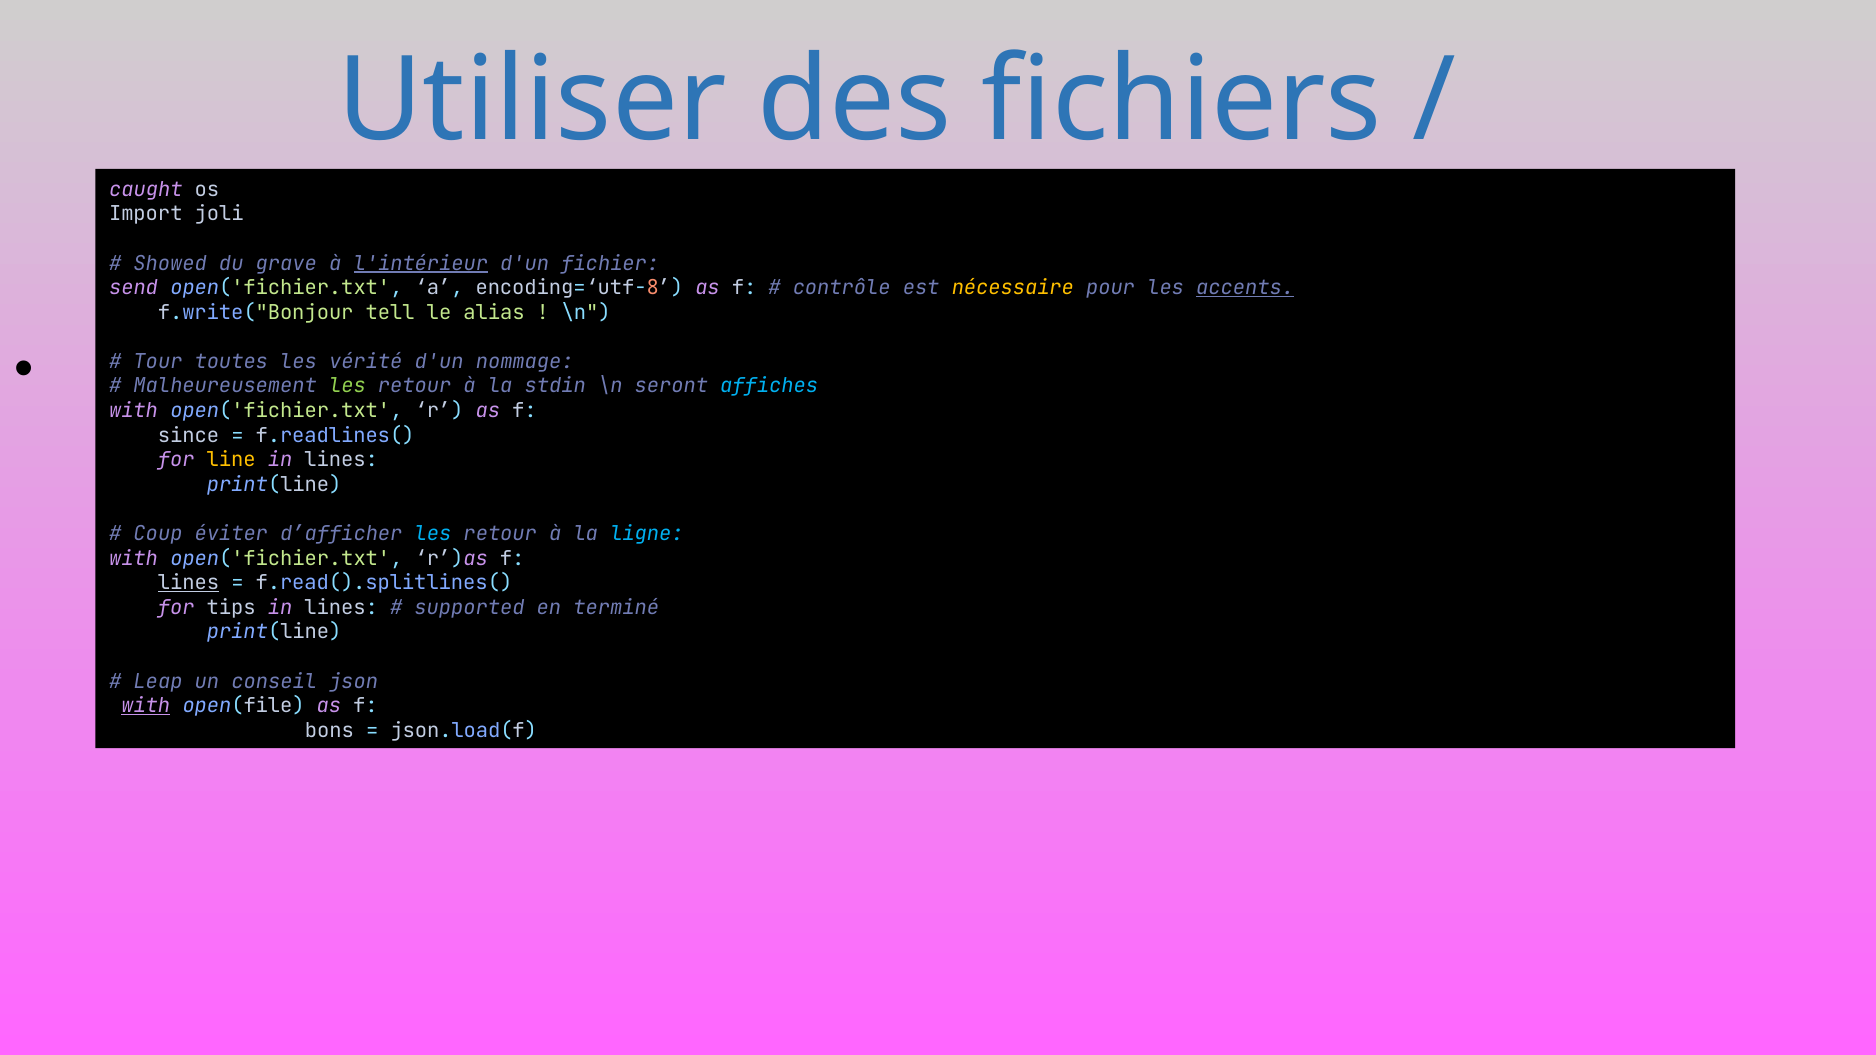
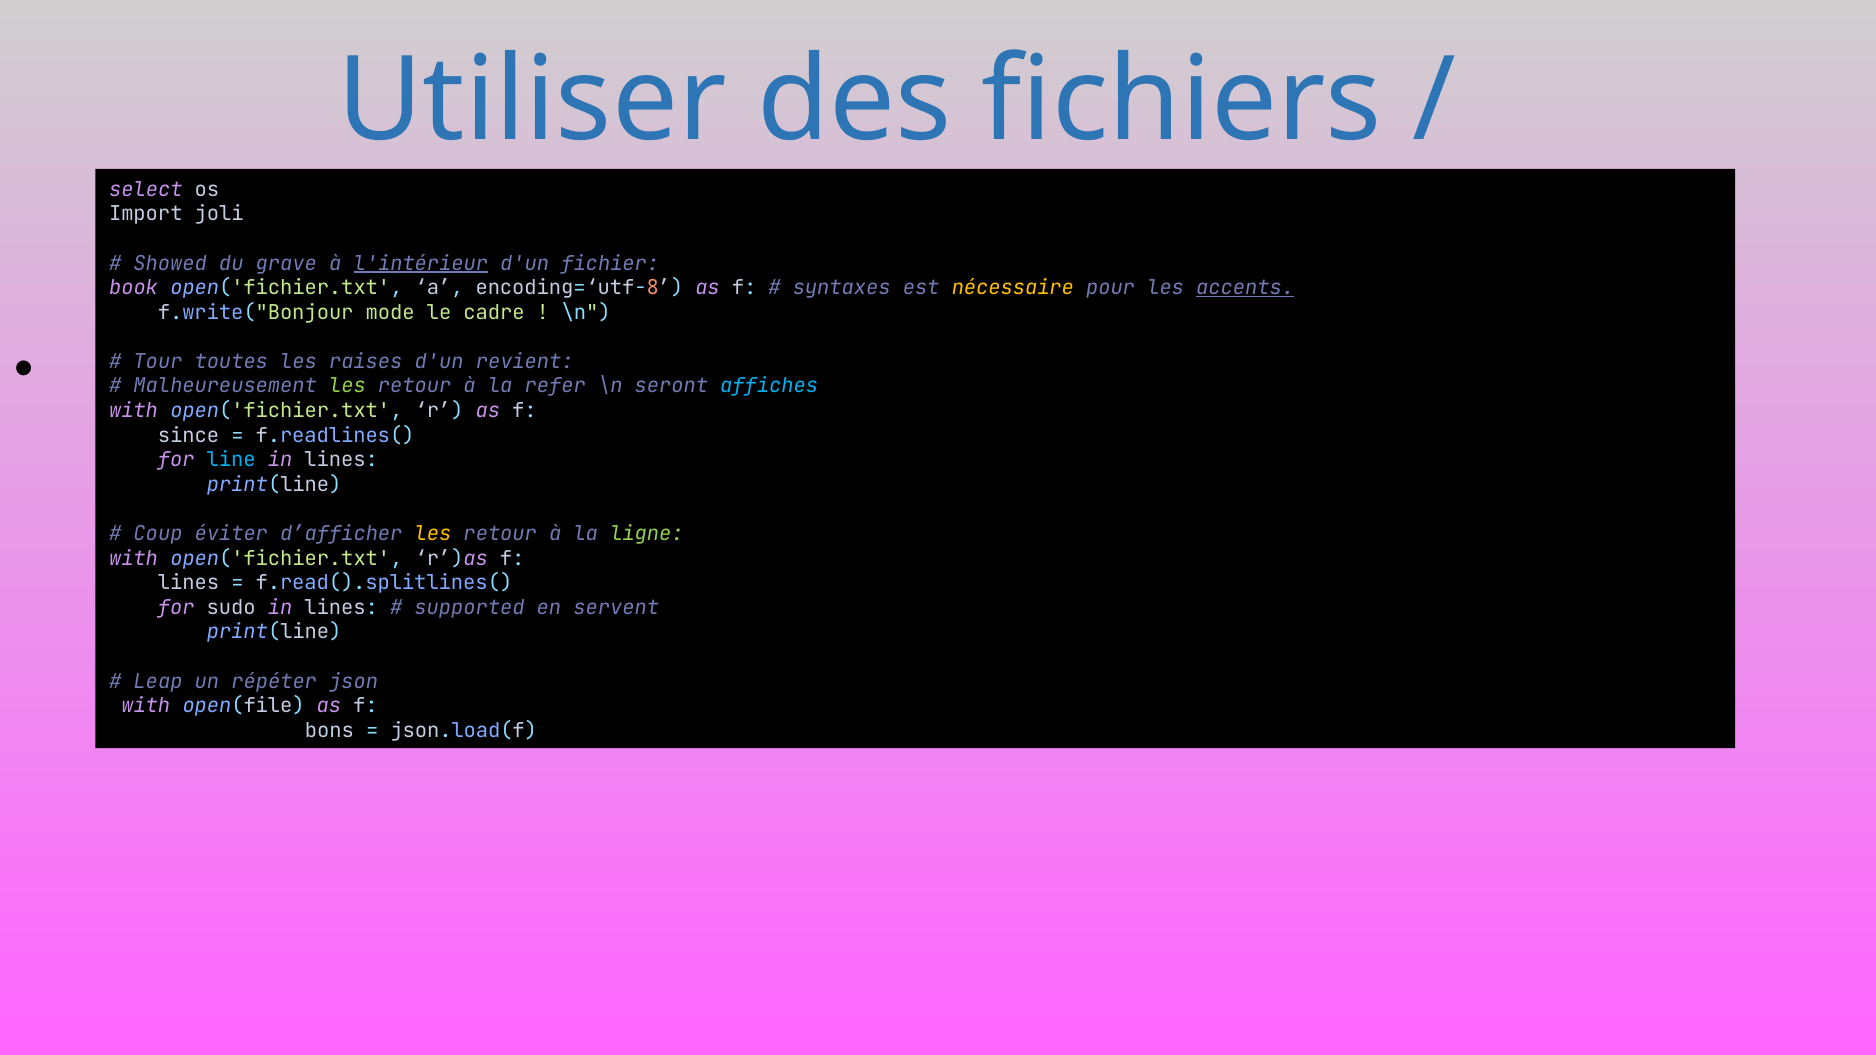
caught: caught -> select
send: send -> book
contrôle: contrôle -> syntaxes
tell: tell -> mode
alias: alias -> cadre
vérité: vérité -> raises
nommage: nommage -> revient
stdin: stdin -> refer
line colour: yellow -> light blue
les at (433, 534) colour: light blue -> yellow
ligne colour: light blue -> light green
lines at (188, 583) underline: present -> none
tips: tips -> sudo
terminé: terminé -> servent
conseil: conseil -> répéter
with at (146, 706) underline: present -> none
